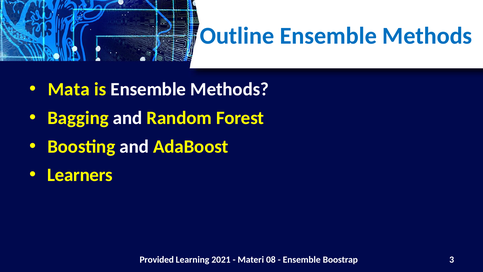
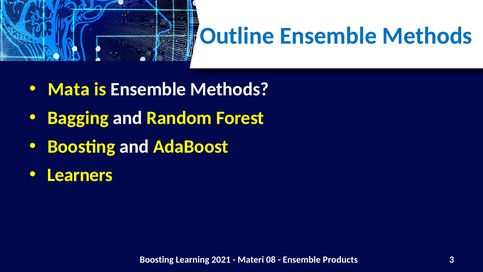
Provided at (157, 260): Provided -> Boosting
Boostrap: Boostrap -> Products
